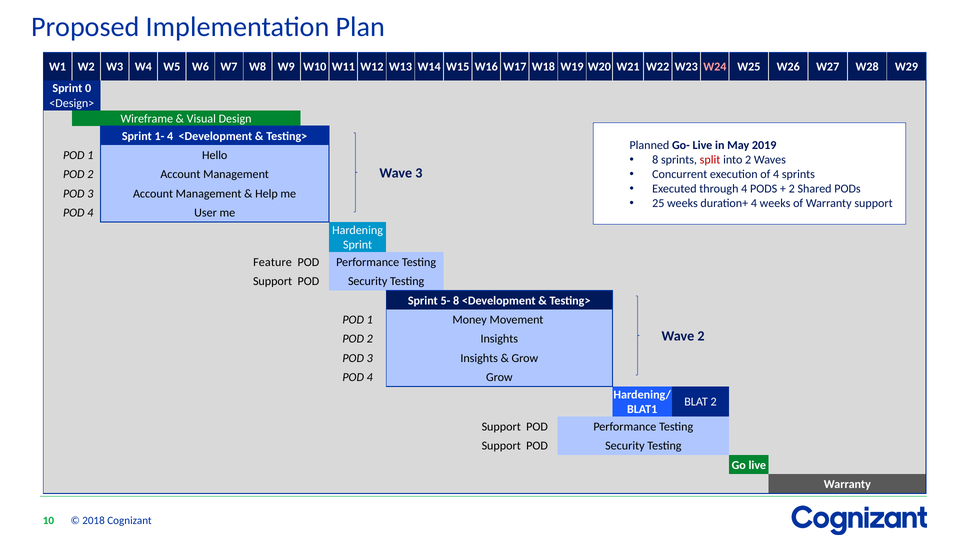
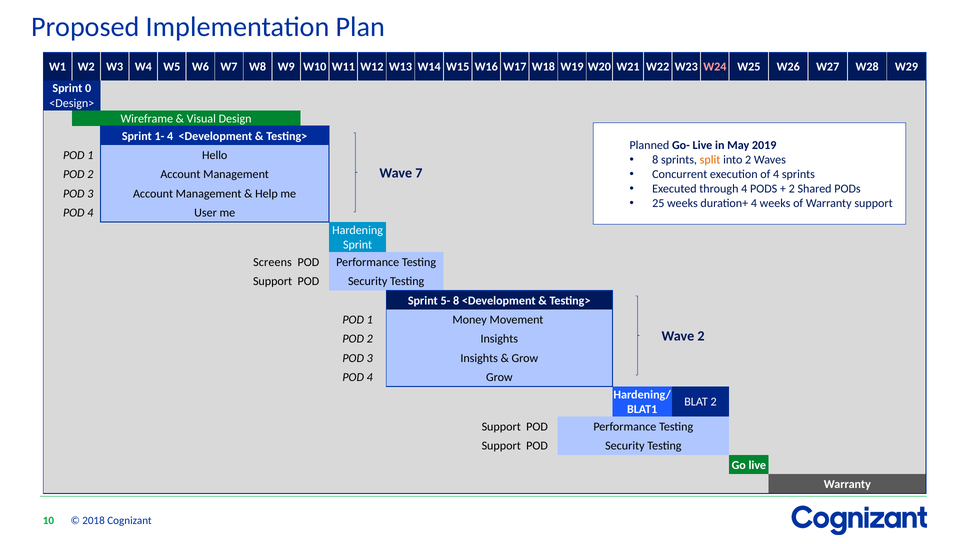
split colour: red -> orange
Wave 3: 3 -> 7
Feature: Feature -> Screens
